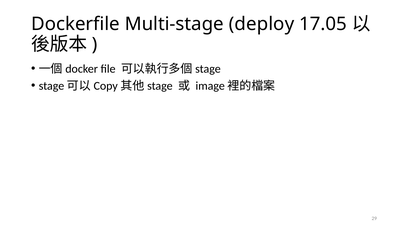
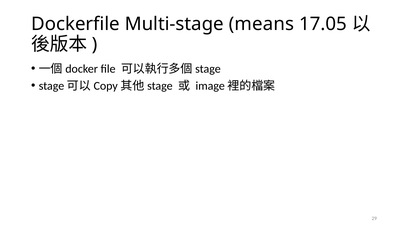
deploy: deploy -> means
